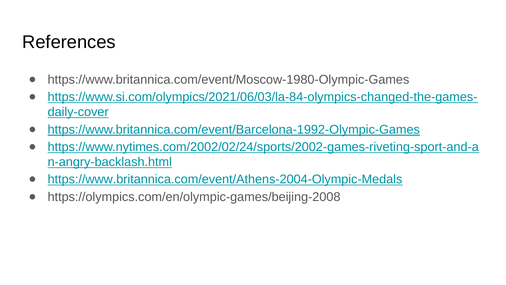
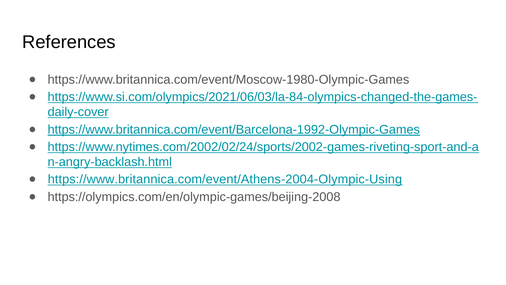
https://www.britannica.com/event/Athens-2004-Olympic-Medals: https://www.britannica.com/event/Athens-2004-Olympic-Medals -> https://www.britannica.com/event/Athens-2004-Olympic-Using
